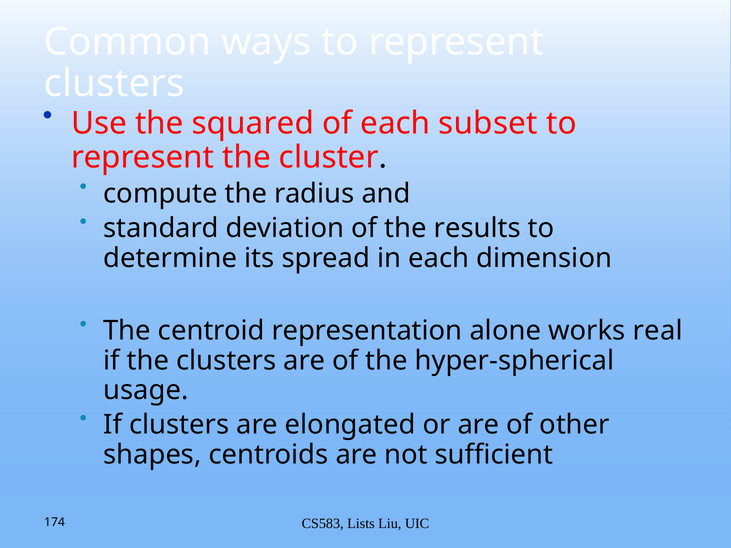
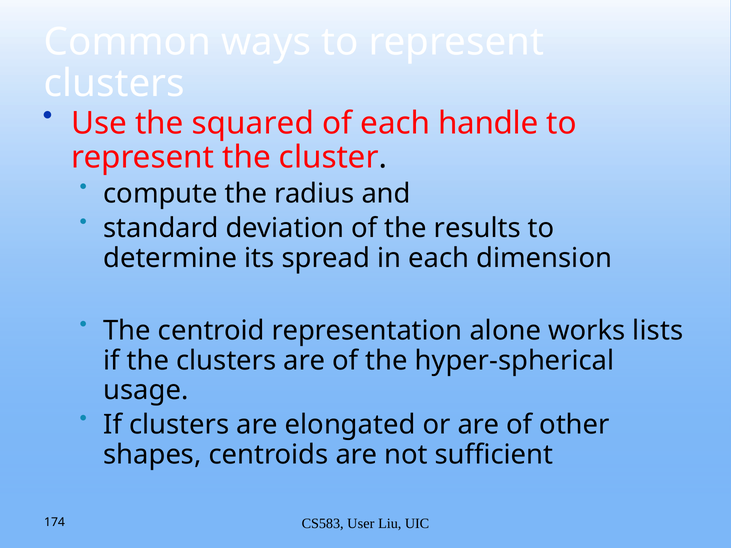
subset: subset -> handle
real: real -> lists
Lists: Lists -> User
